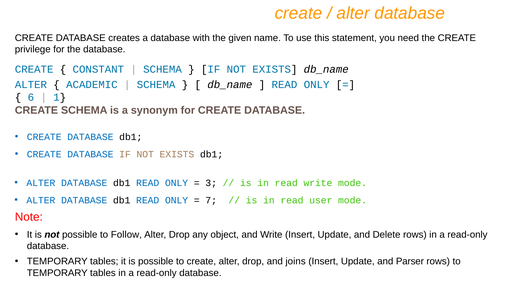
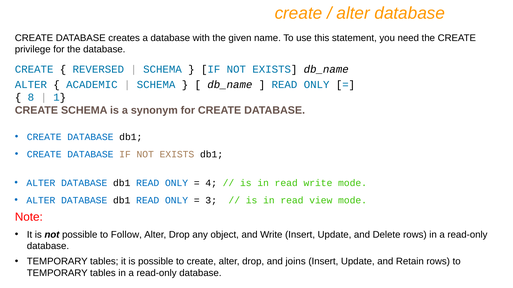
CONSTANT: CONSTANT -> REVERSED
6: 6 -> 8
3: 3 -> 4
7: 7 -> 3
user: user -> view
Parser: Parser -> Retain
